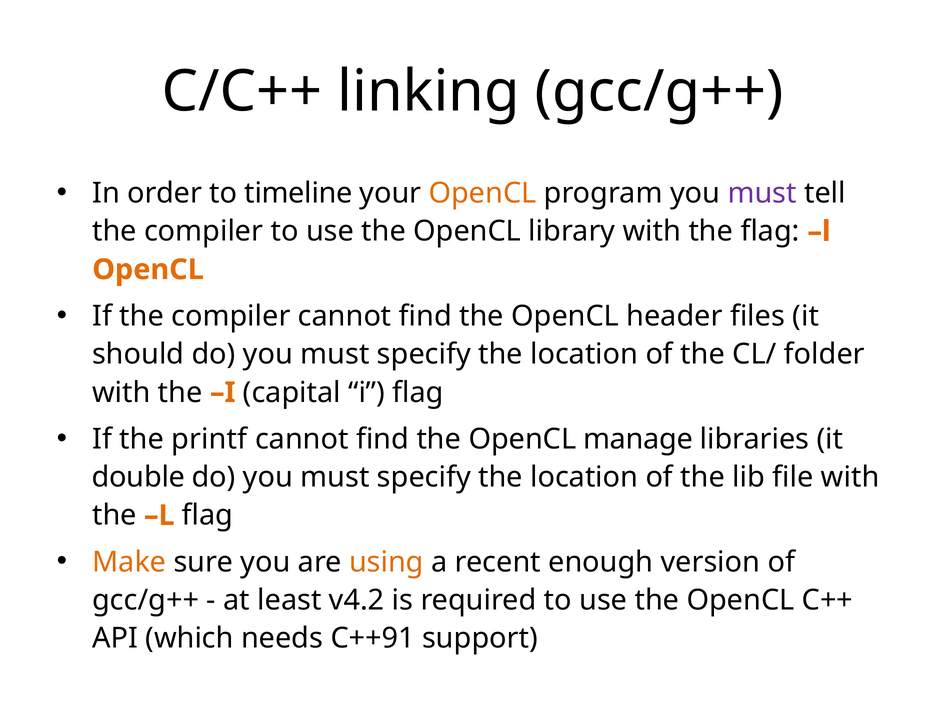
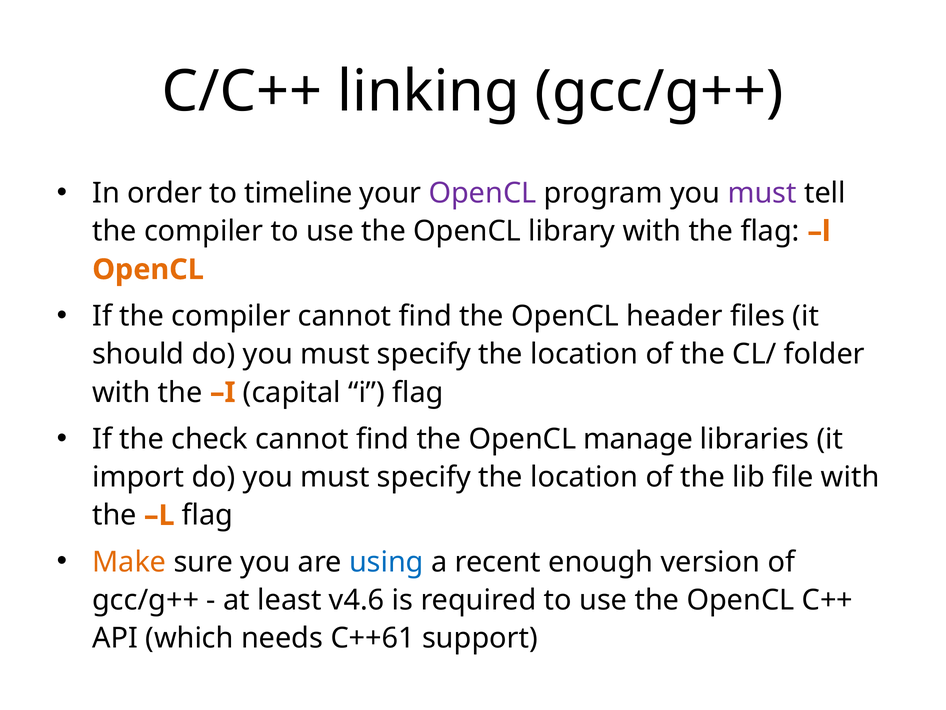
OpenCL at (483, 193) colour: orange -> purple
printf: printf -> check
double: double -> import
using colour: orange -> blue
v4.2: v4.2 -> v4.6
C++91: C++91 -> C++61
